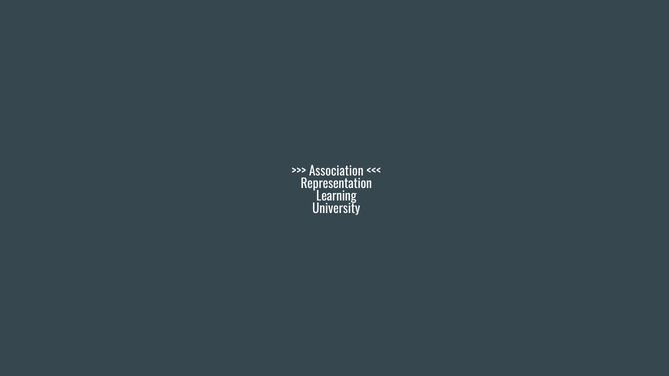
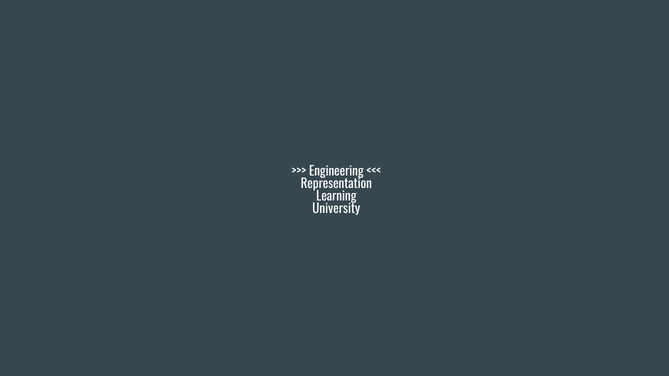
Association: Association -> Engineering
